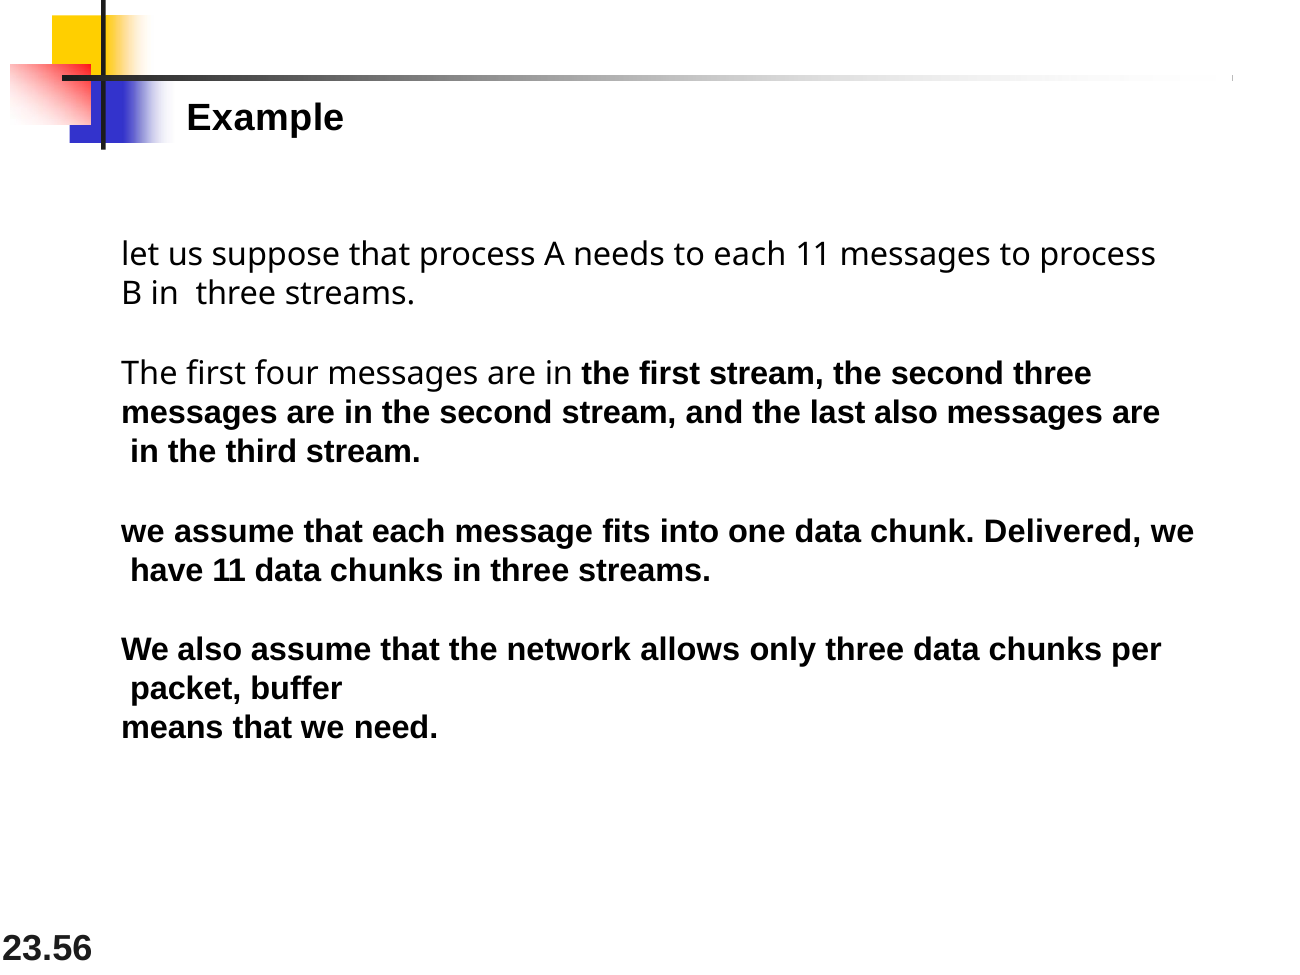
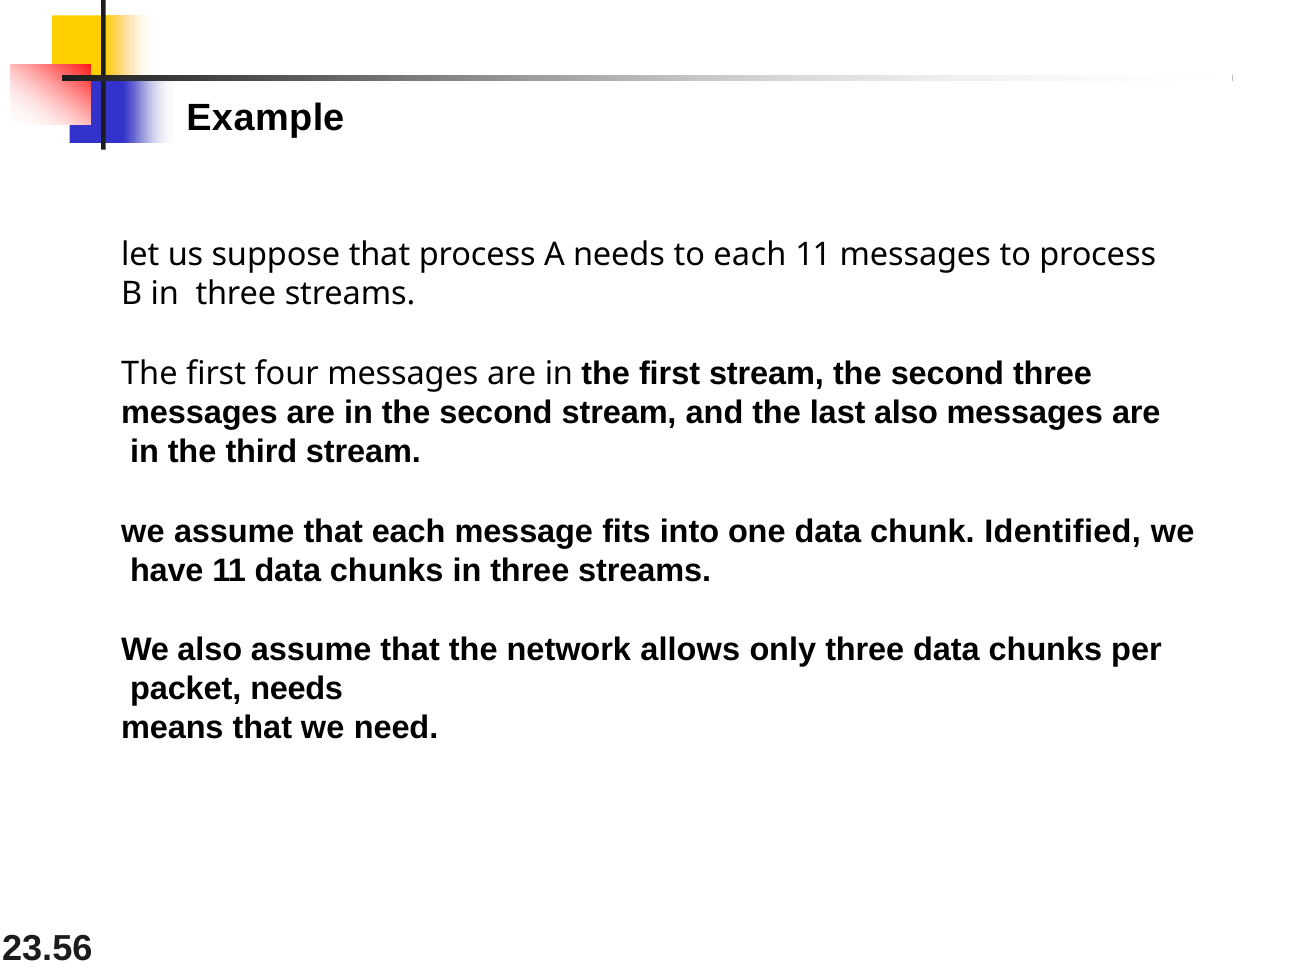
Delivered: Delivered -> Identified
packet buffer: buffer -> needs
